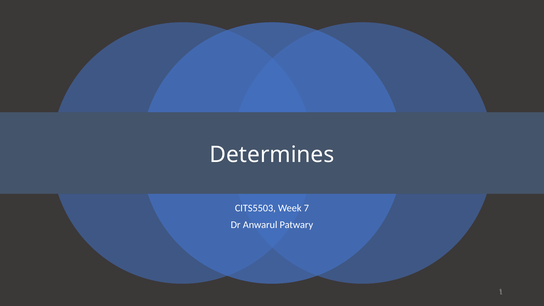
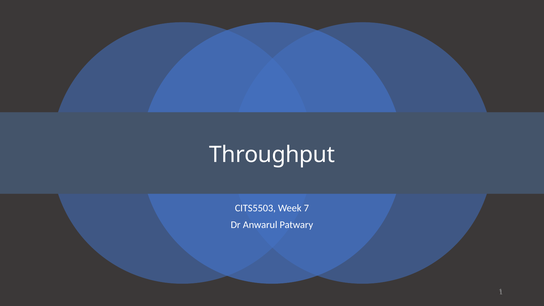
Determines: Determines -> Throughput
